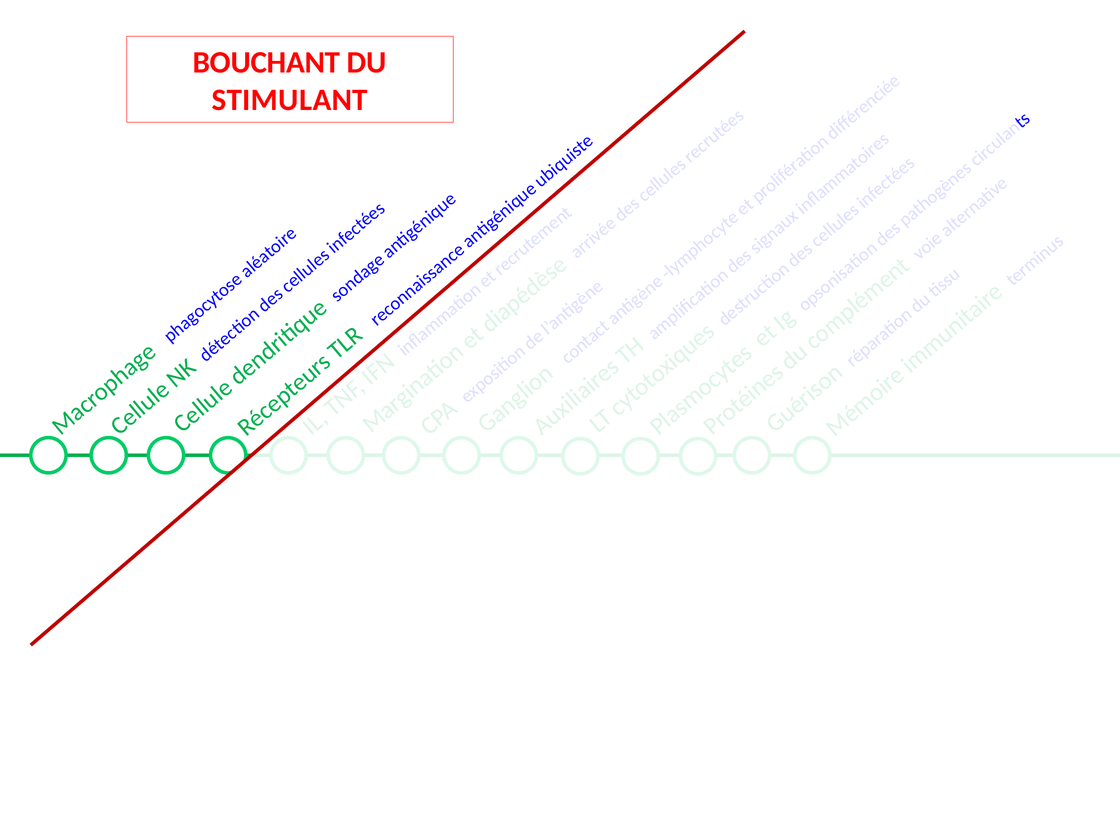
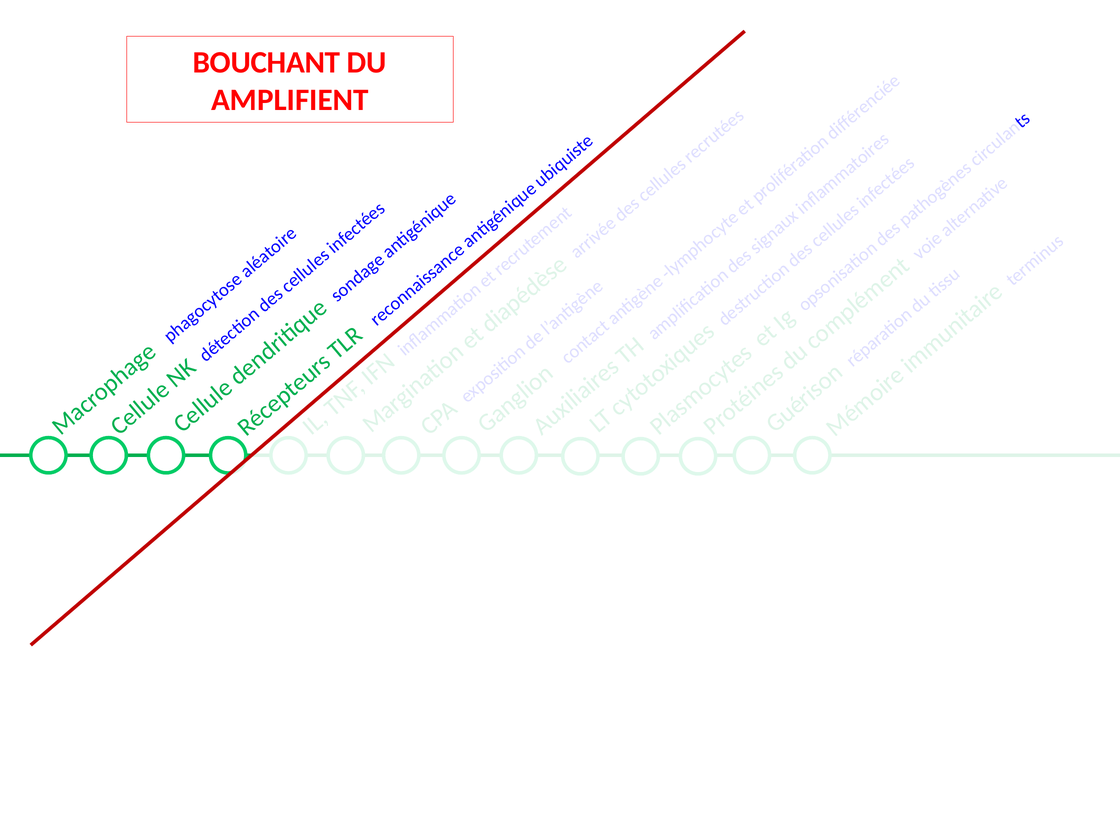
STIMULANT: STIMULANT -> AMPLIFIENT
